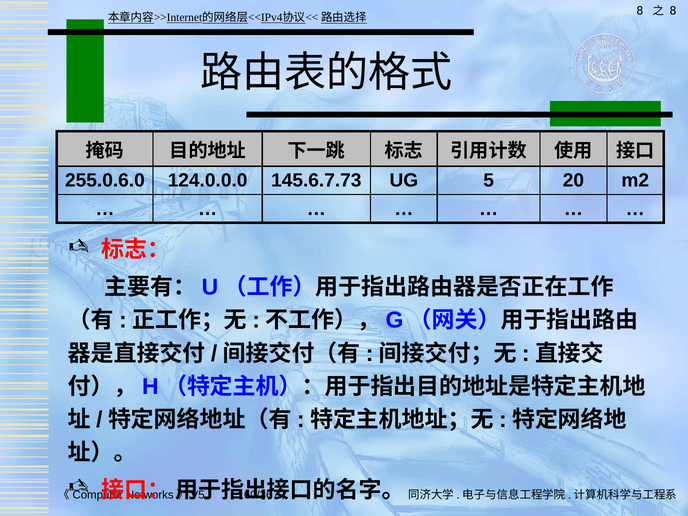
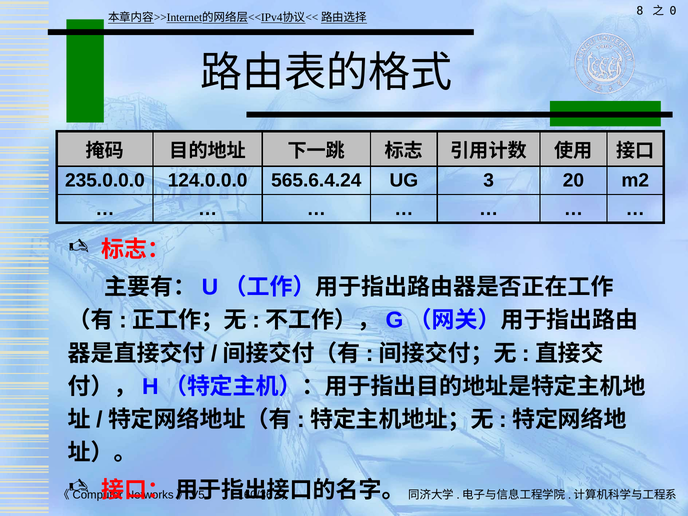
8 at (673, 11): 8 -> 0
255.0.6.0: 255.0.6.0 -> 235.0.0.0
145.6.7.73: 145.6.7.73 -> 565.6.4.24
5: 5 -> 3
